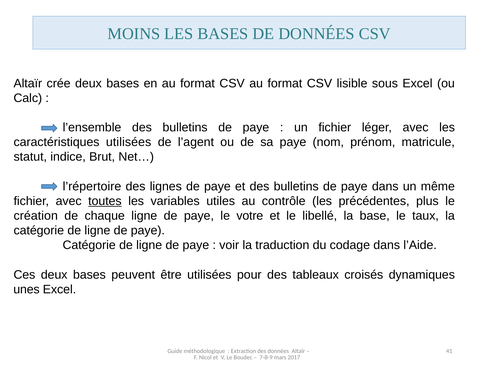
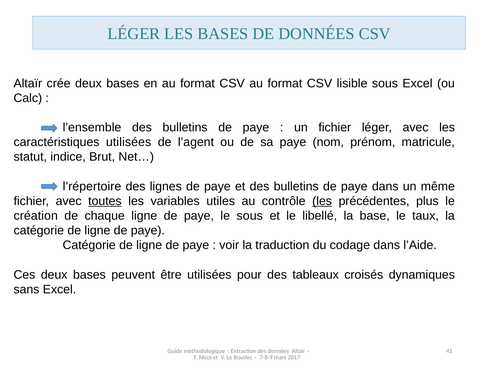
MOINS at (134, 34): MOINS -> LÉGER
les at (322, 201) underline: none -> present
le votre: votre -> sous
unes: unes -> sans
